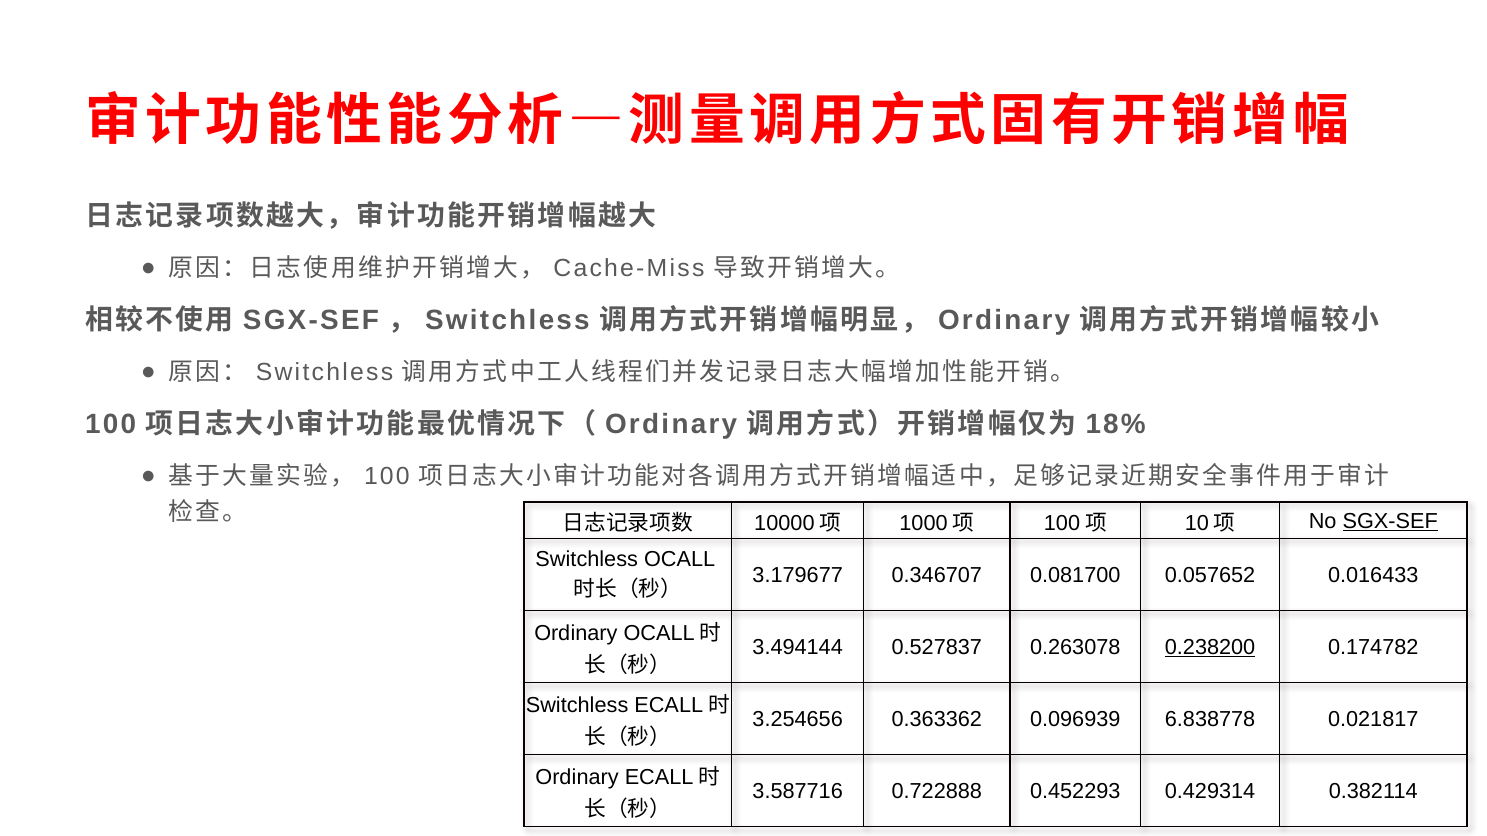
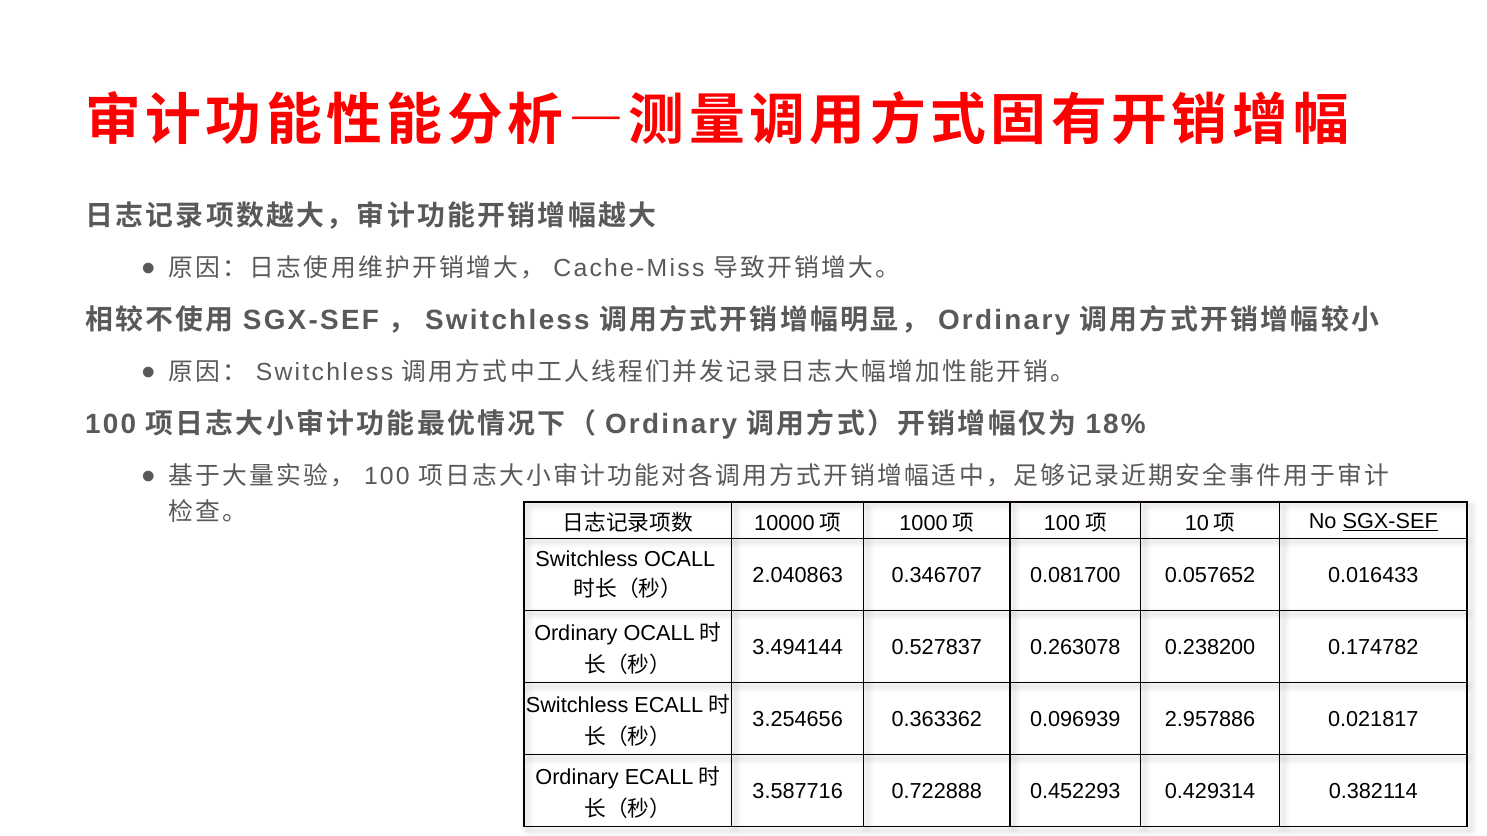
3.179677: 3.179677 -> 2.040863
0.238200 underline: present -> none
6.838778: 6.838778 -> 2.957886
